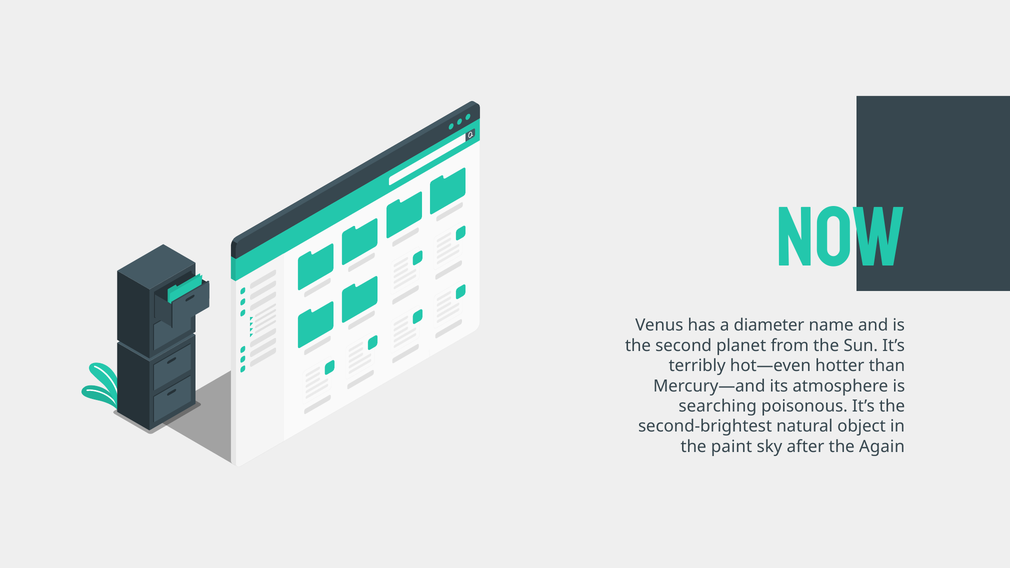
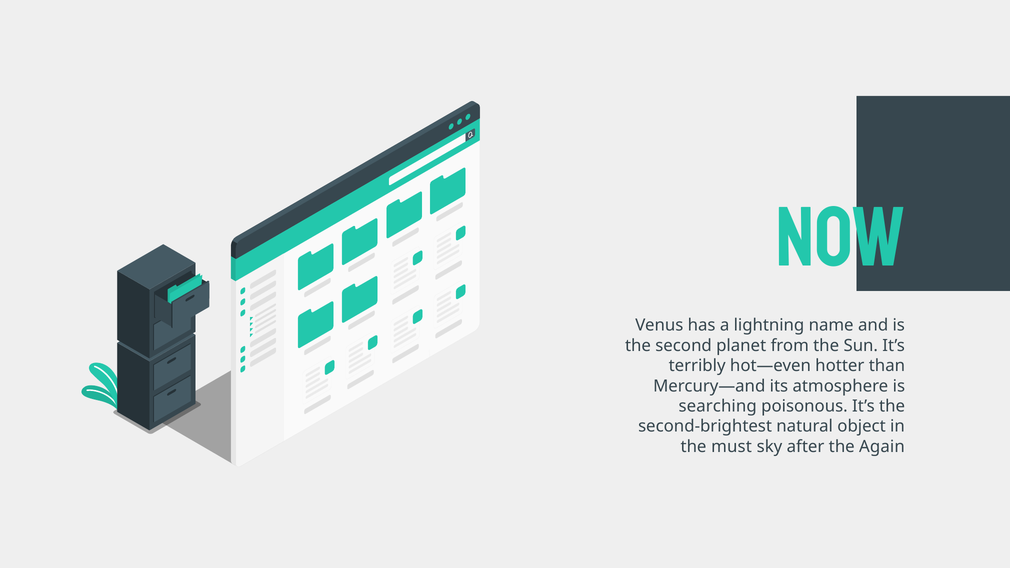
diameter: diameter -> lightning
paint: paint -> must
